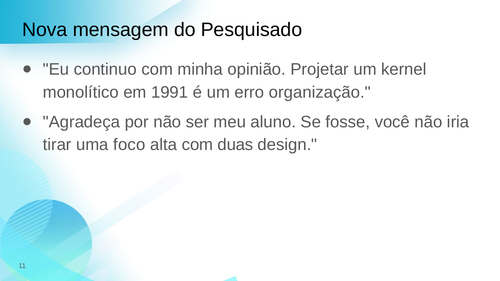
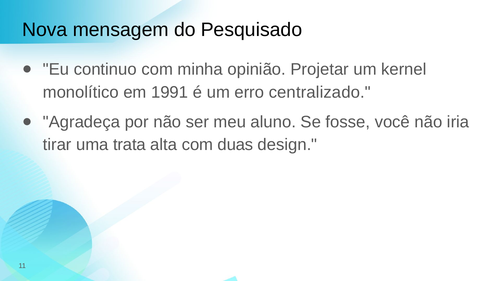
organização: organização -> centralizado
foco: foco -> trata
